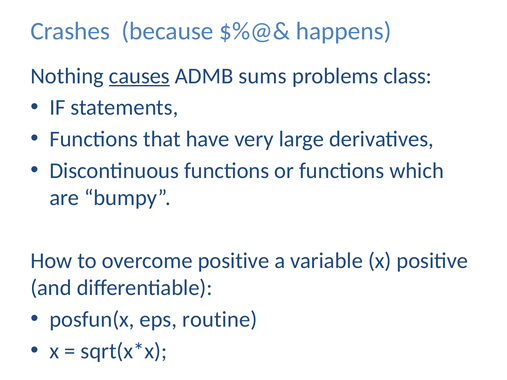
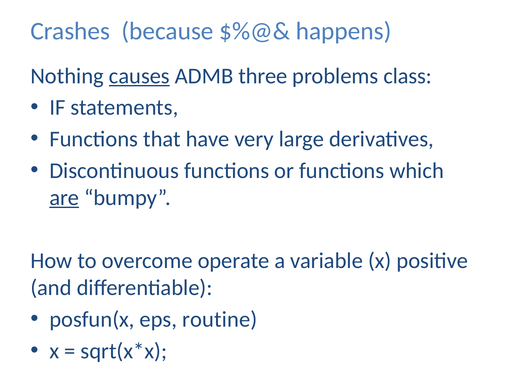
sums: sums -> three
are underline: none -> present
overcome positive: positive -> operate
